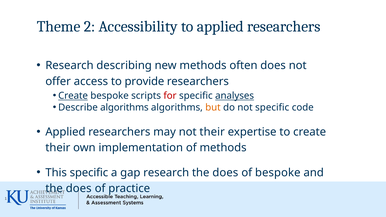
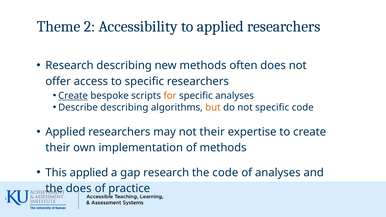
to provide: provide -> specific
for colour: red -> orange
analyses at (235, 96) underline: present -> none
Describe algorithms: algorithms -> describing
This specific: specific -> applied
does at (225, 173): does -> code
of bespoke: bespoke -> analyses
